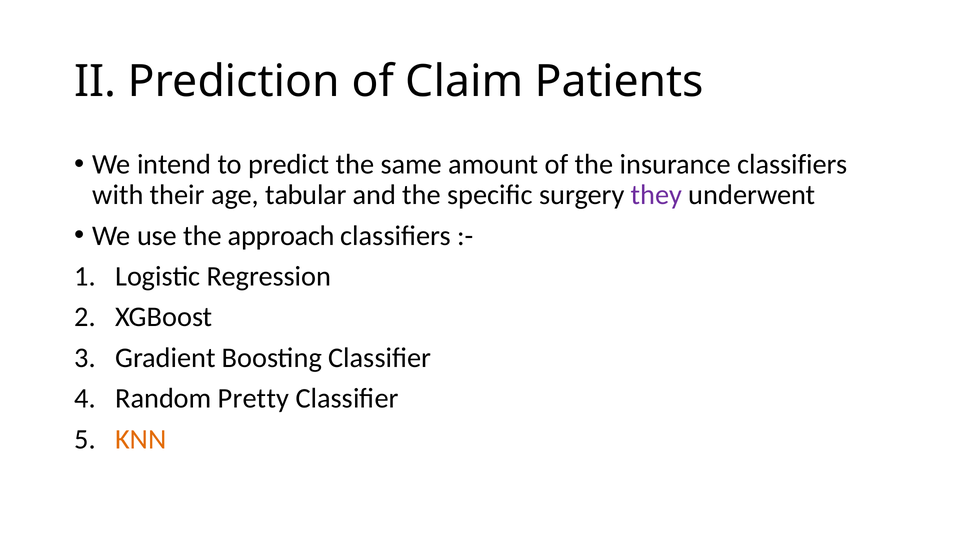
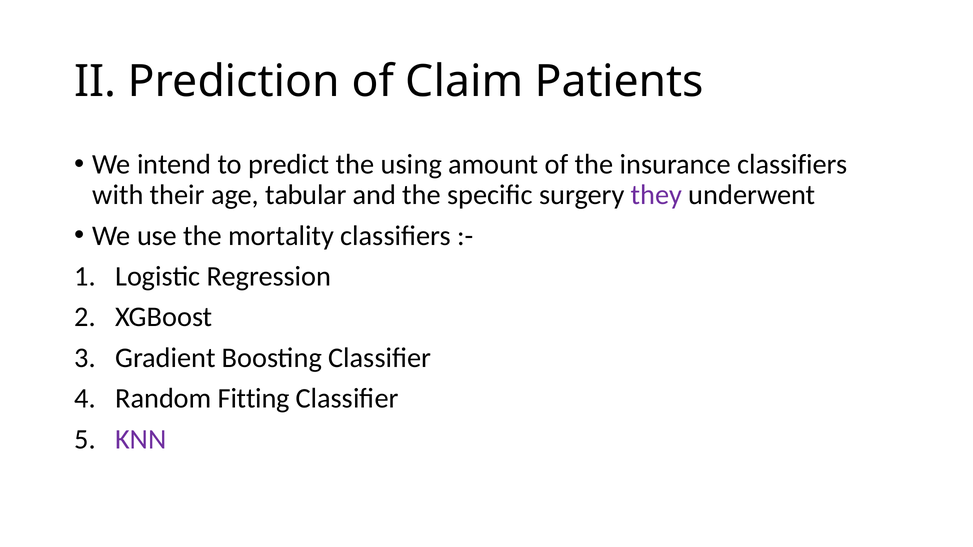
same: same -> using
approach: approach -> mortality
Pretty: Pretty -> Fitting
KNN colour: orange -> purple
